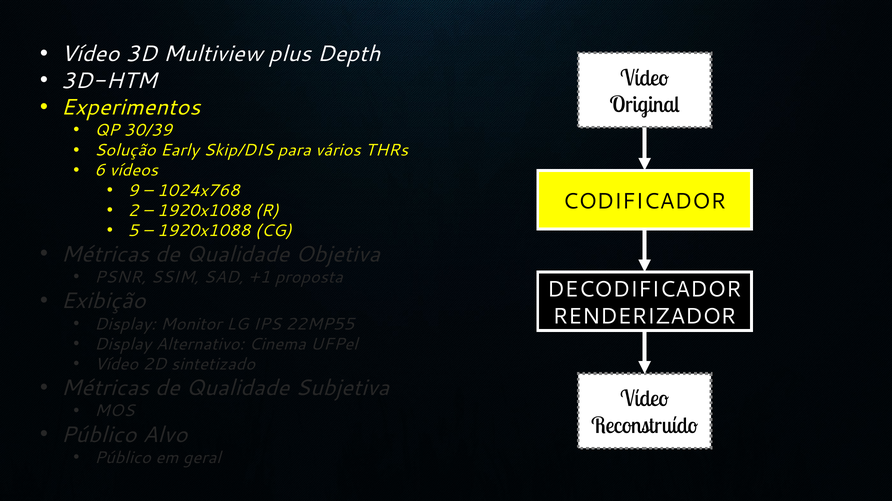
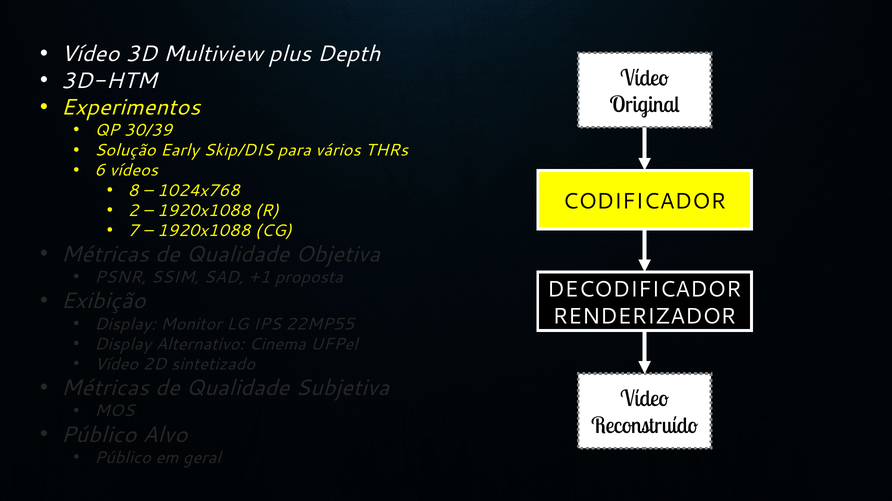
9: 9 -> 8
5: 5 -> 7
